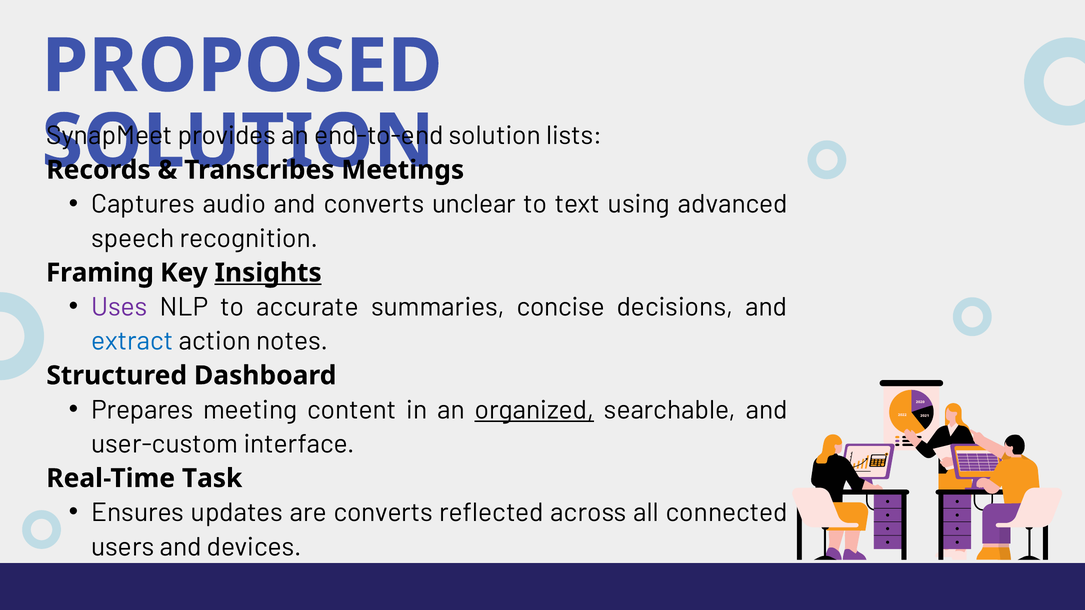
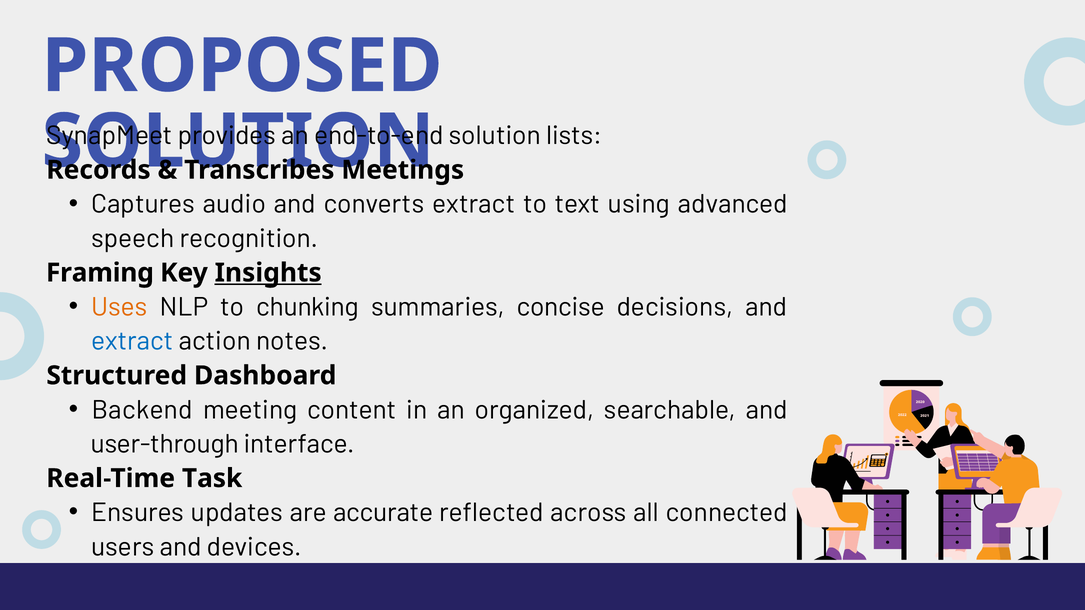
unclear at (474, 204): unclear -> extract
Uses colour: purple -> orange
accurate: accurate -> chunking
Prepares: Prepares -> Backend
organized underline: present -> none
user-custom: user-custom -> user-through
are converts: converts -> accurate
